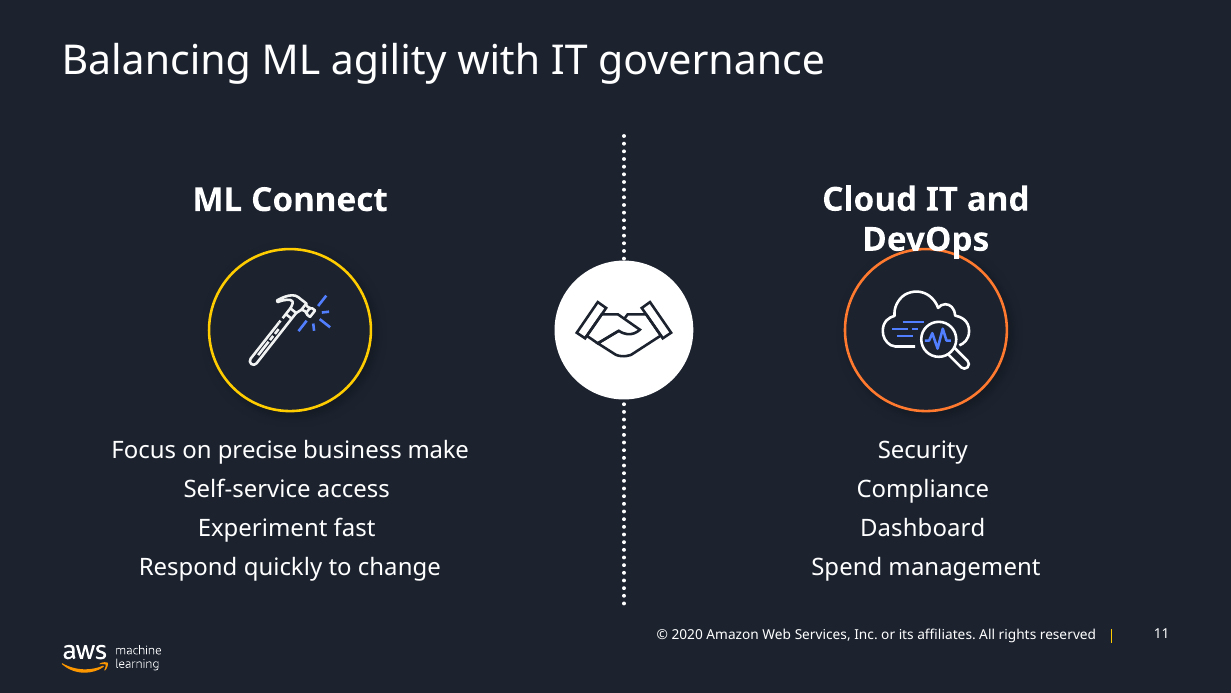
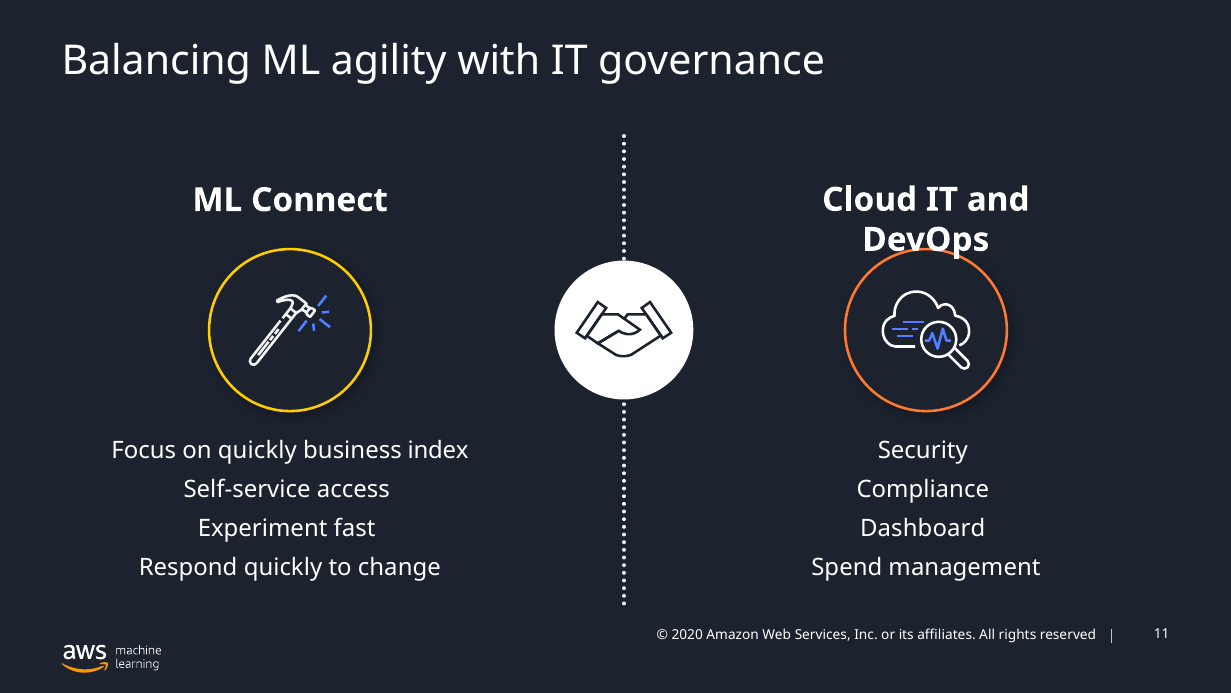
on precise: precise -> quickly
make: make -> index
